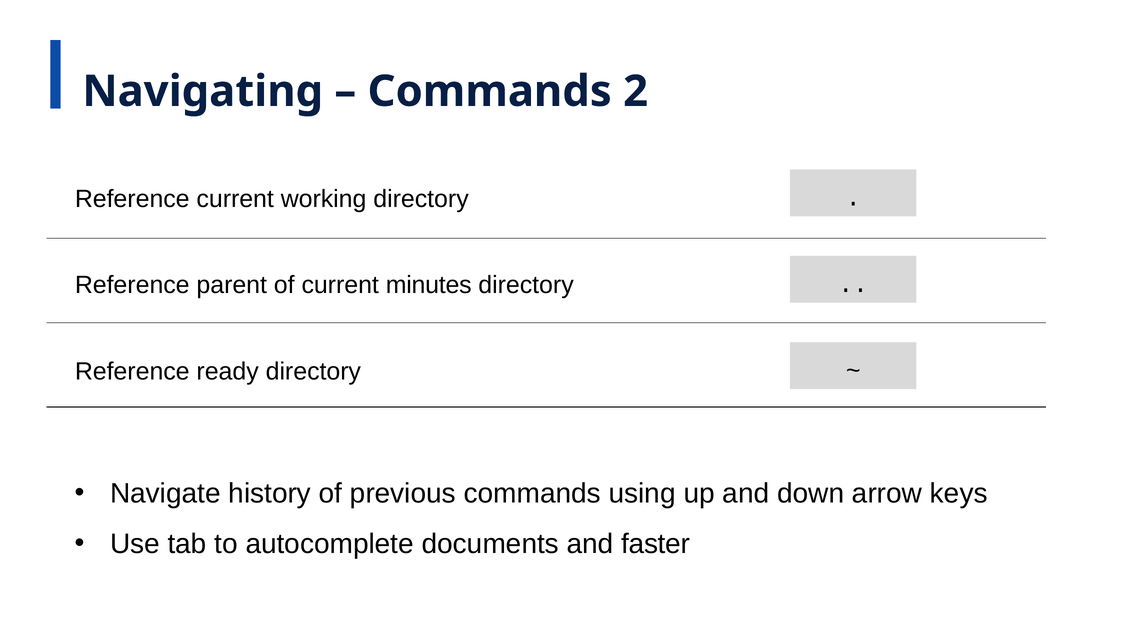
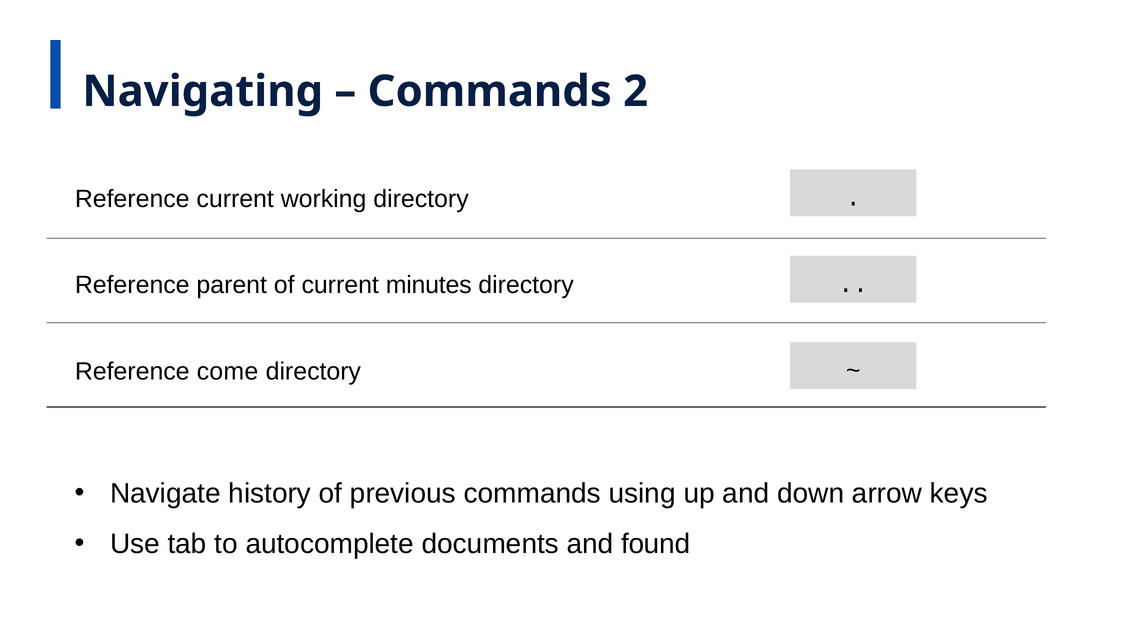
ready: ready -> come
faster: faster -> found
